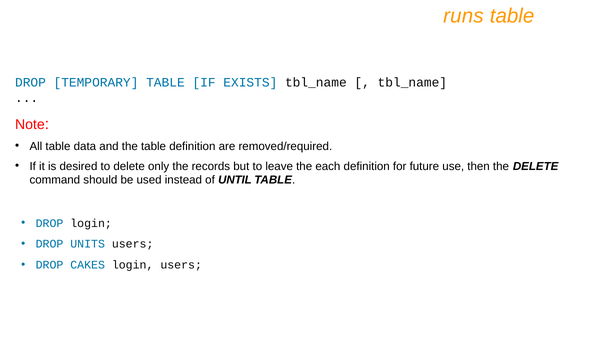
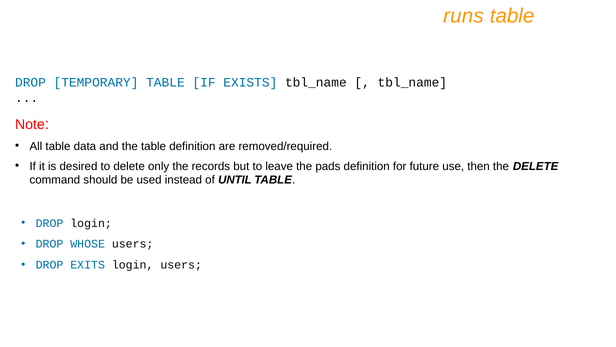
each: each -> pads
UNITS: UNITS -> WHOSE
CAKES: CAKES -> EXITS
